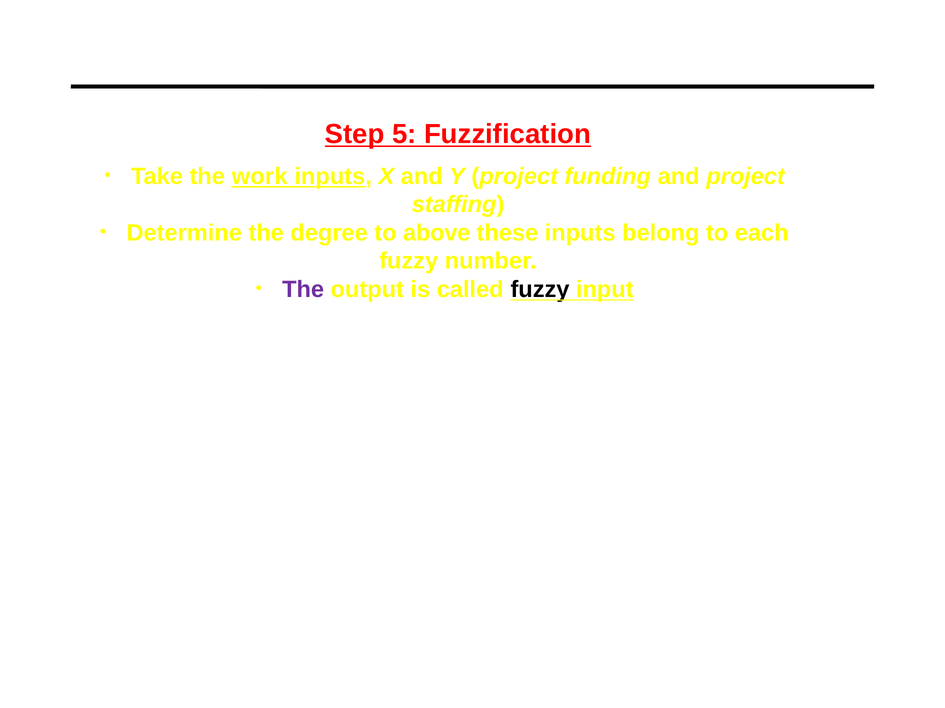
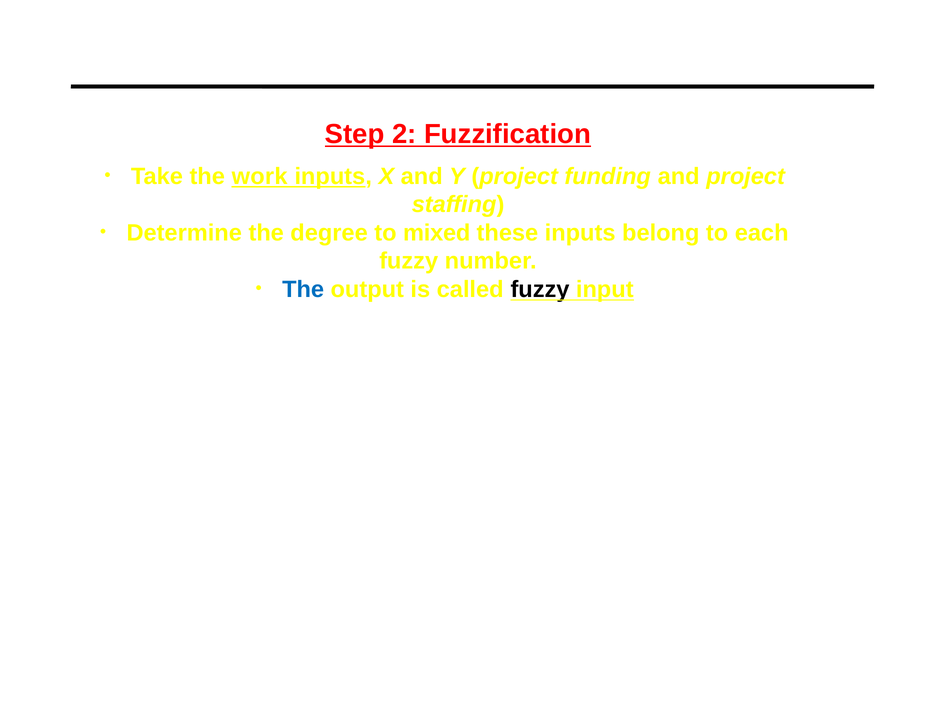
5: 5 -> 2
above: above -> mixed
The at (303, 290) colour: purple -> blue
